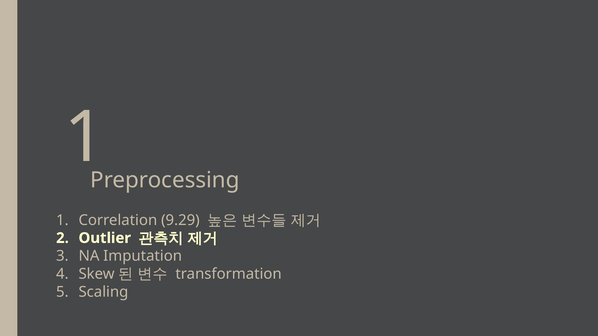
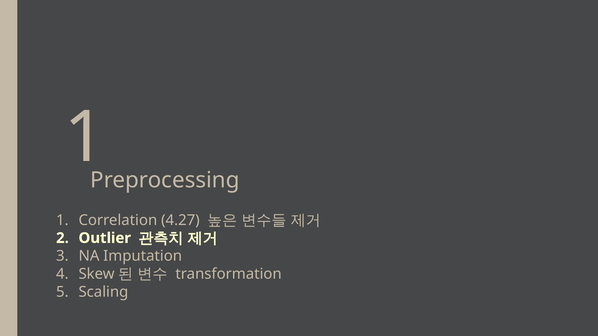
9.29: 9.29 -> 4.27
